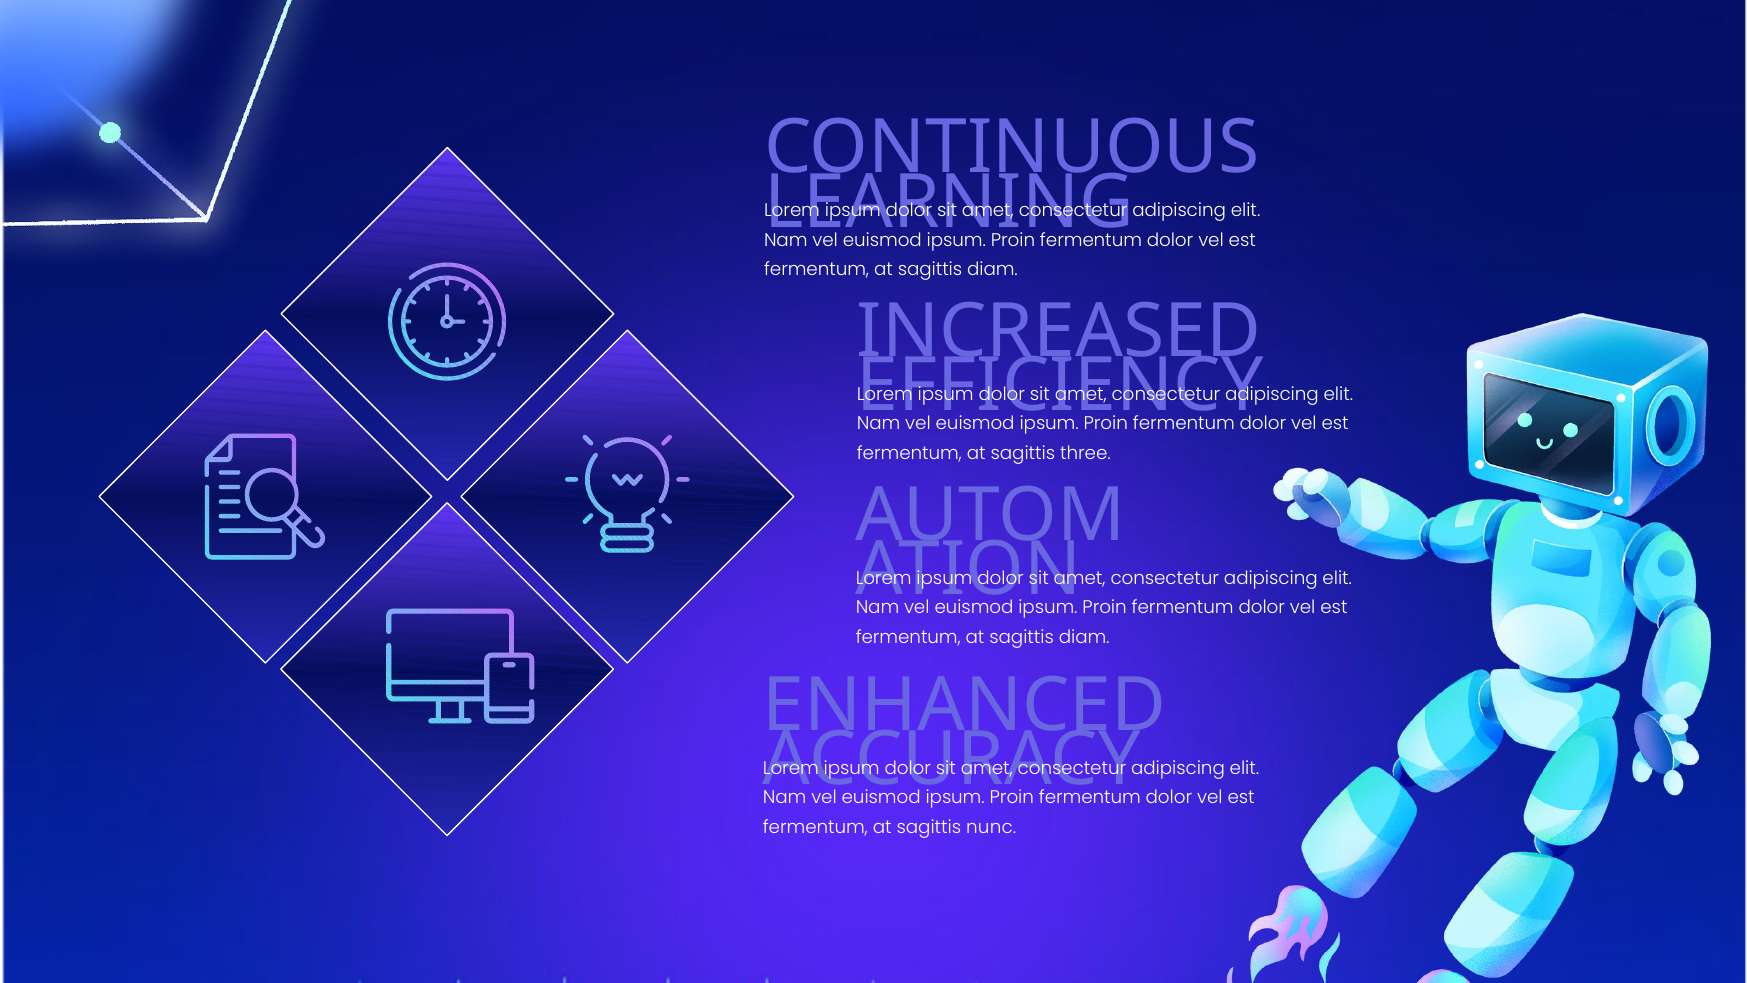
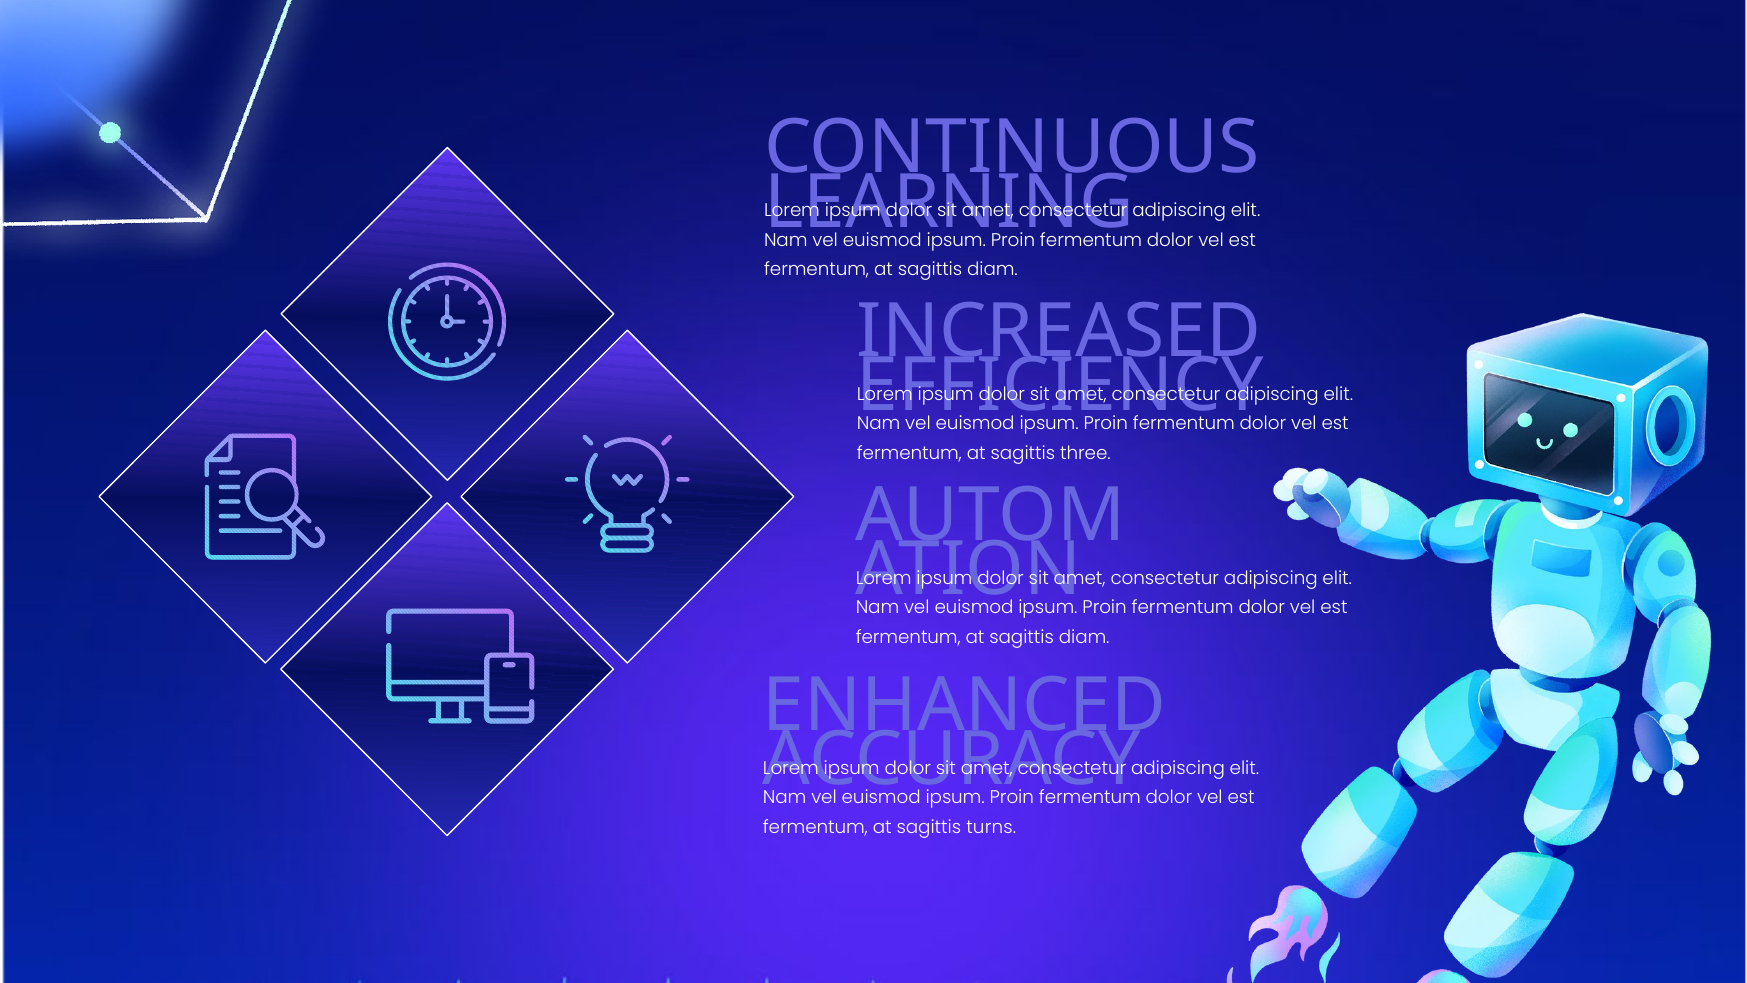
nunc: nunc -> turns
